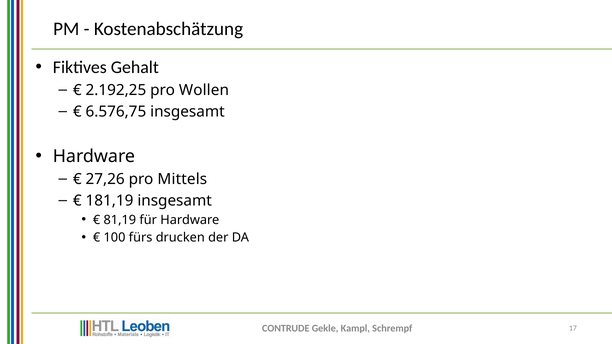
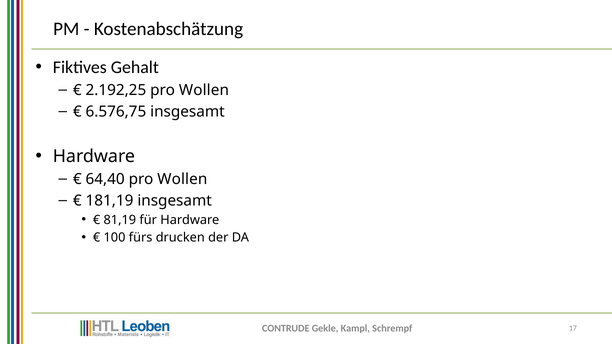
27,26: 27,26 -> 64,40
Mittels at (182, 179): Mittels -> Wollen
